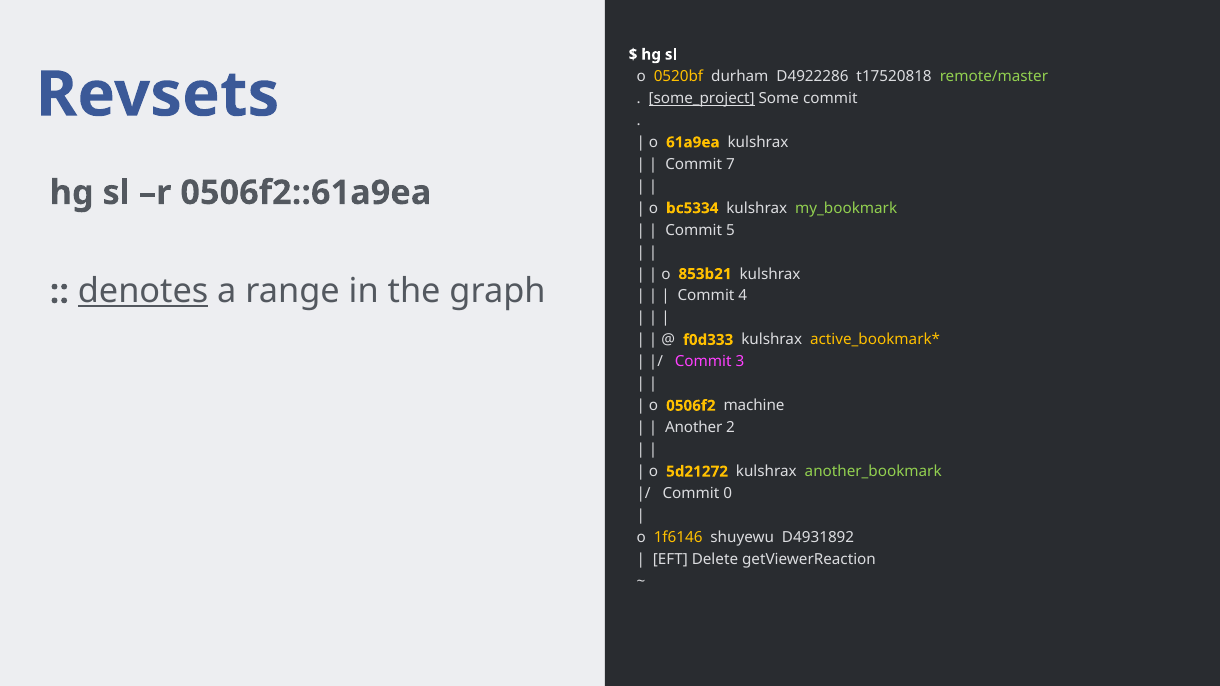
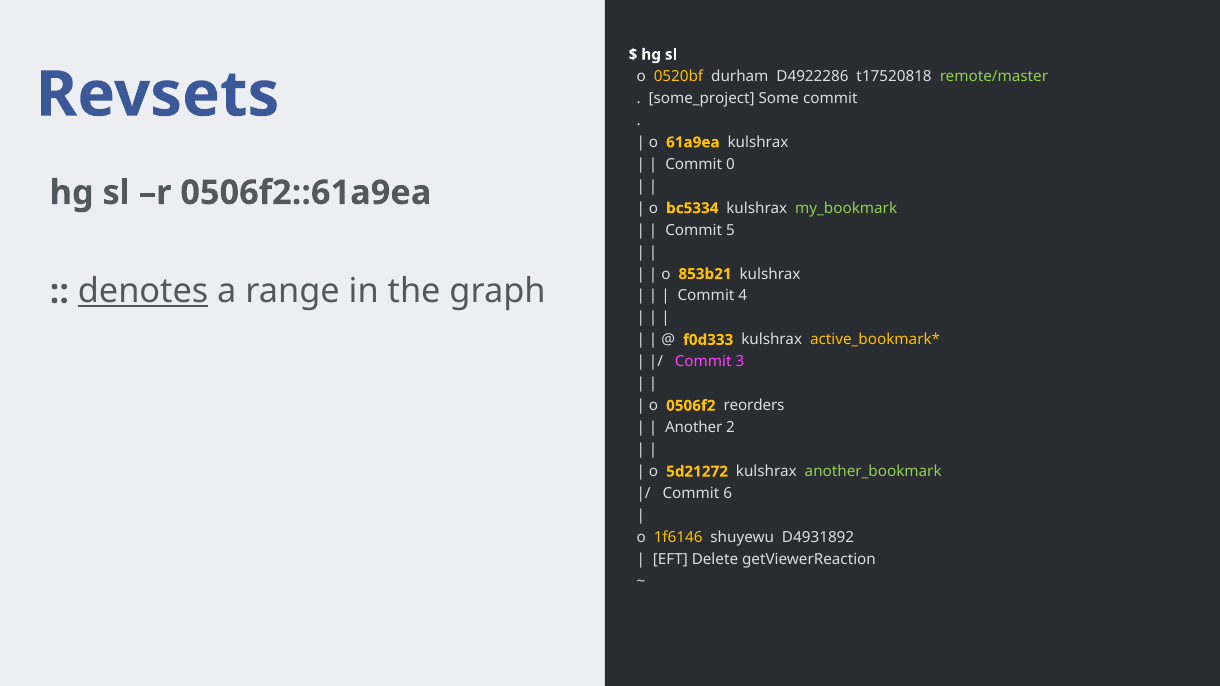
some_project underline: present -> none
7: 7 -> 0
machine: machine -> reorders
0: 0 -> 6
